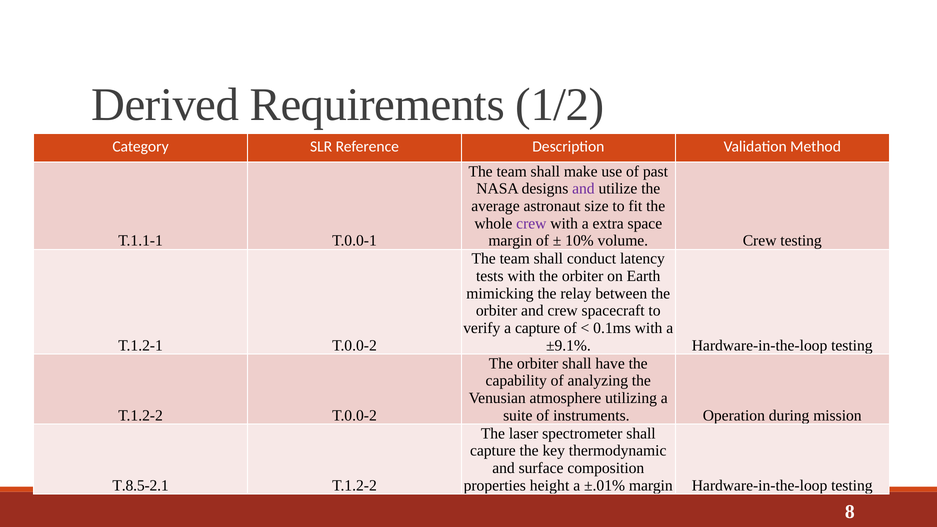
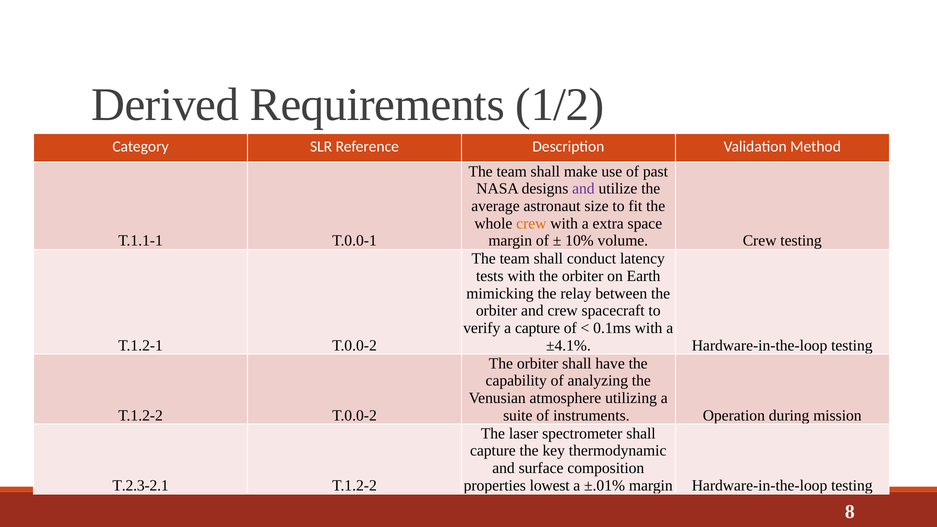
crew at (531, 223) colour: purple -> orange
±9.1%: ±9.1% -> ±4.1%
T.8.5-2.1: T.8.5-2.1 -> T.2.3-2.1
height: height -> lowest
